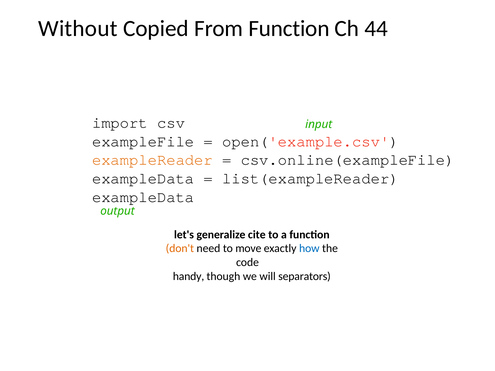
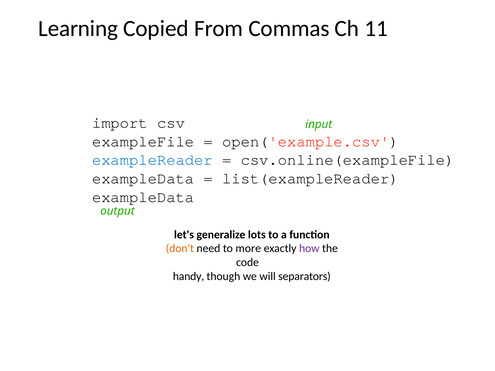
Without: Without -> Learning
From Function: Function -> Commas
44: 44 -> 11
exampleReader colour: orange -> blue
cite: cite -> lots
move: move -> more
how colour: blue -> purple
